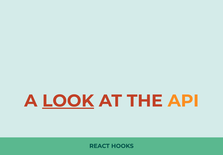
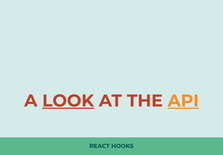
API underline: none -> present
